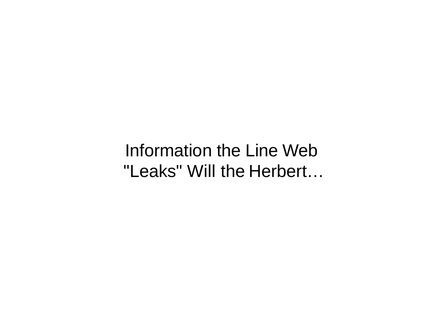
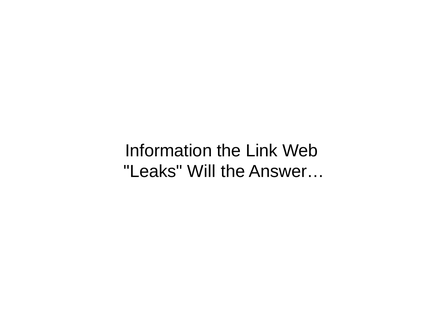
Line: Line -> Link
Herbert…: Herbert… -> Answer…
